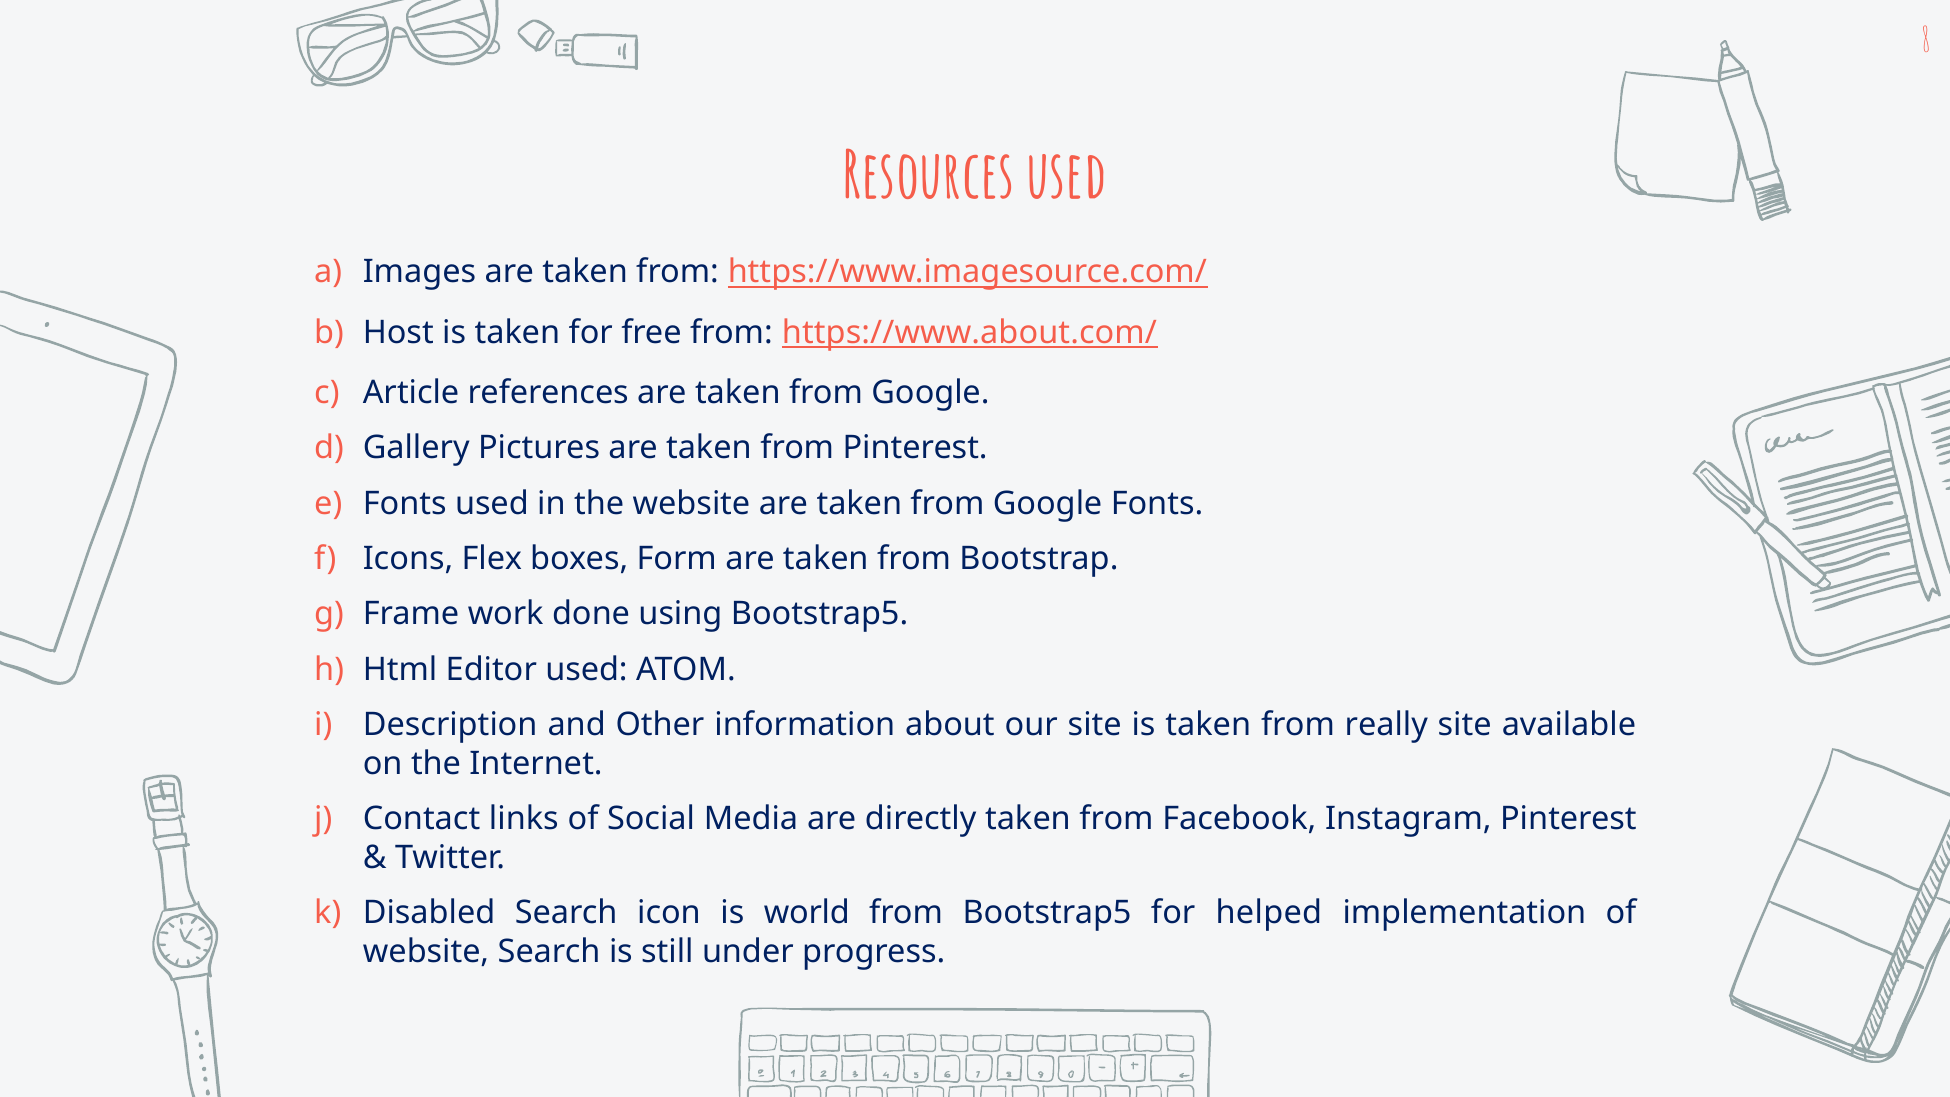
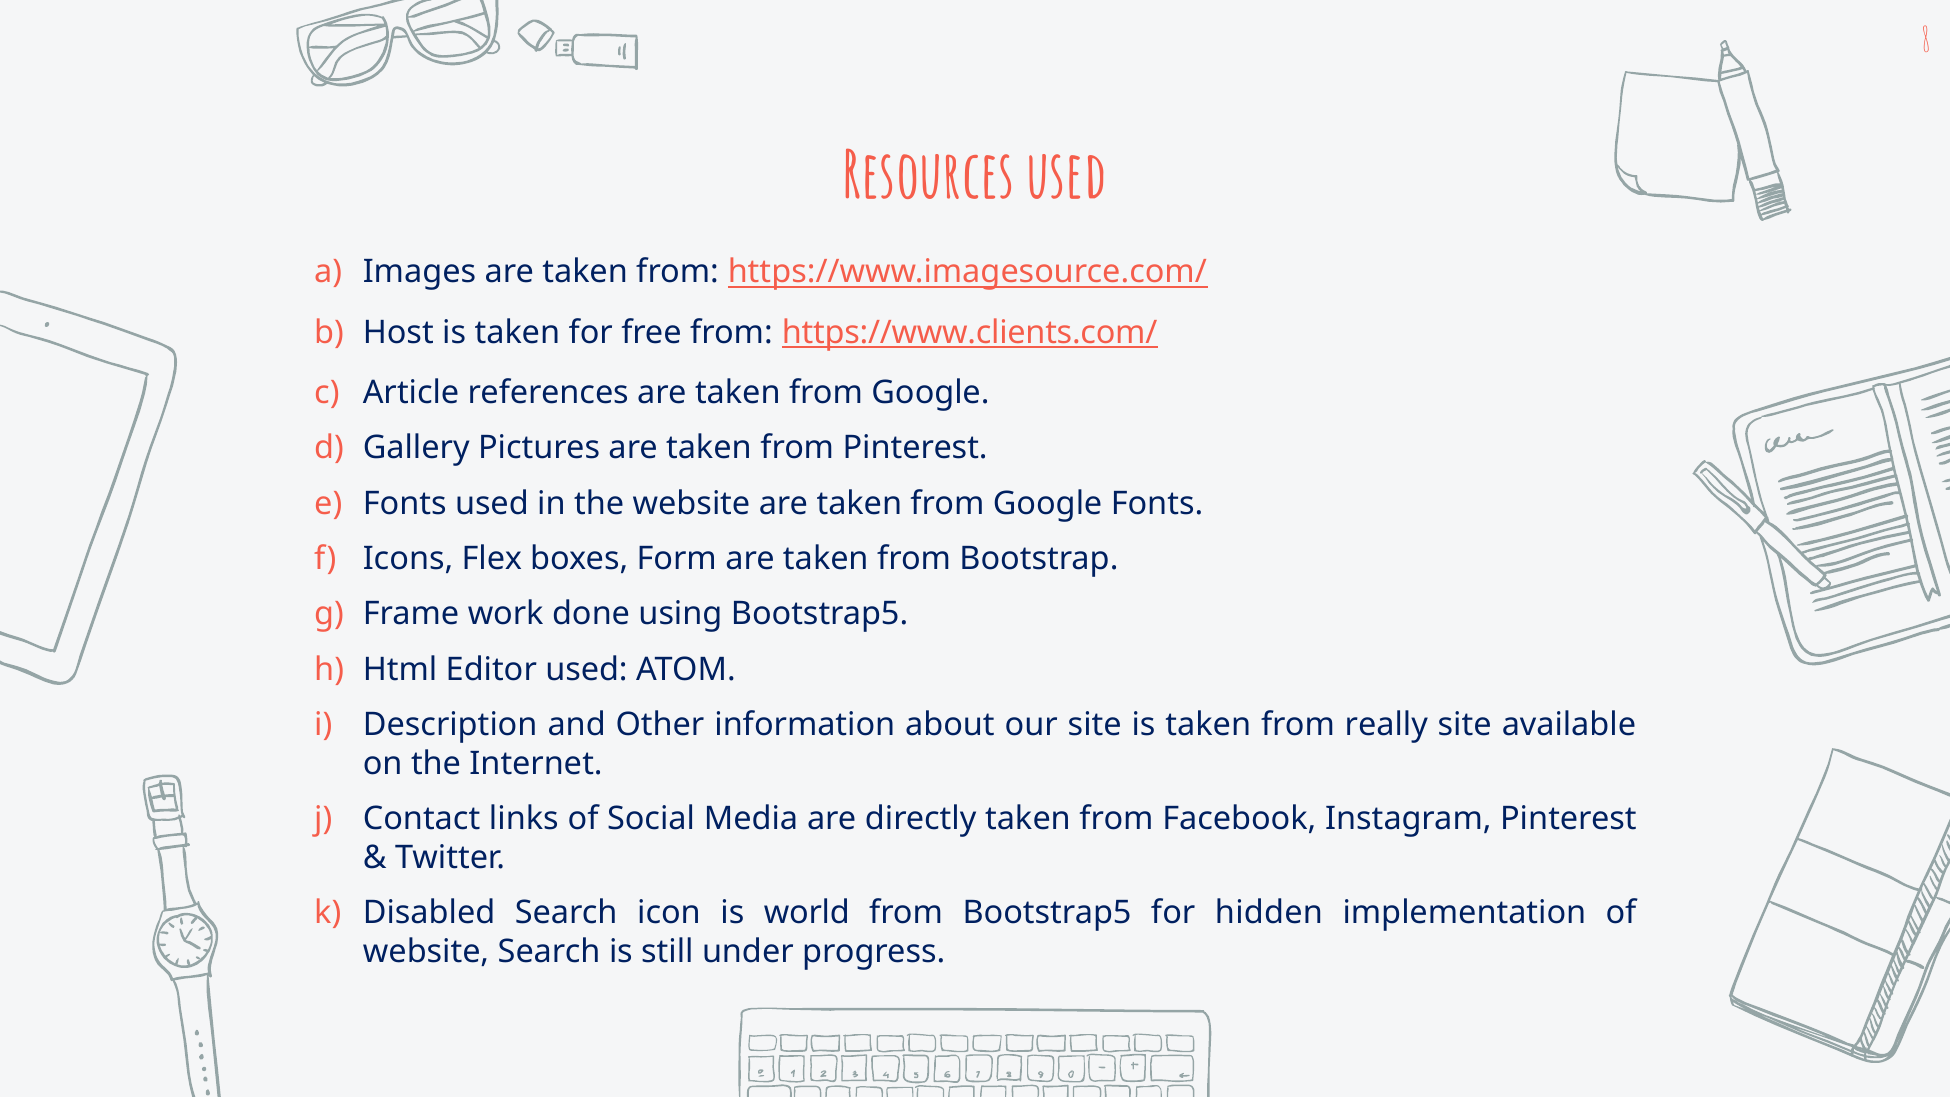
https://www.about.com/: https://www.about.com/ -> https://www.clients.com/
helped: helped -> hidden
